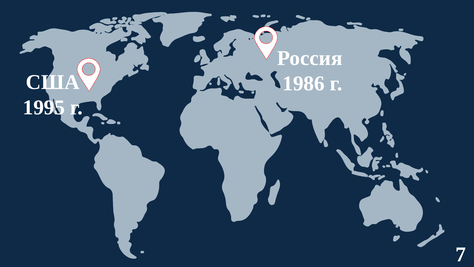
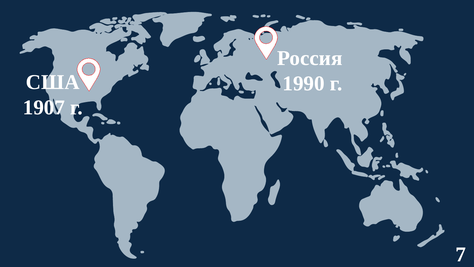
1986: 1986 -> 1990
1995: 1995 -> 1907
